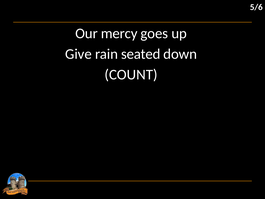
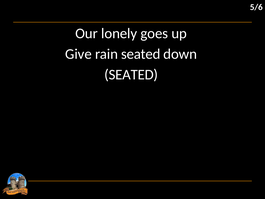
mercy: mercy -> lonely
COUNT at (131, 75): COUNT -> SEATED
